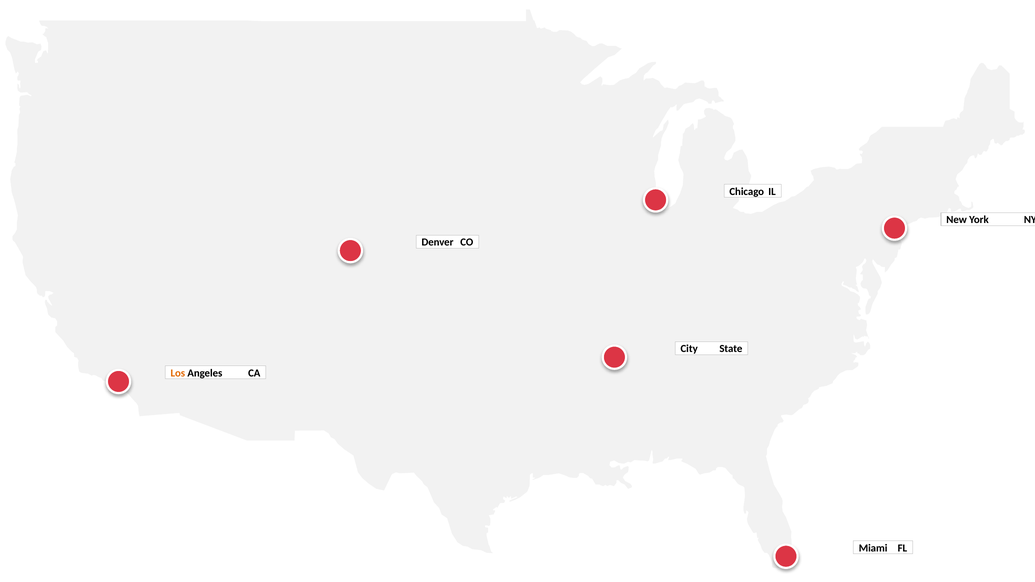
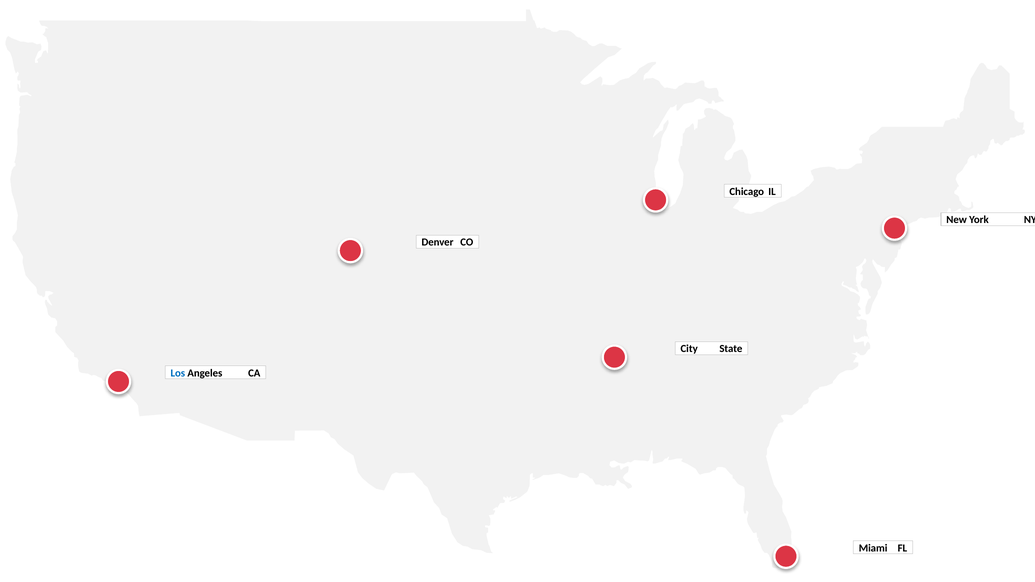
Los colour: orange -> blue
